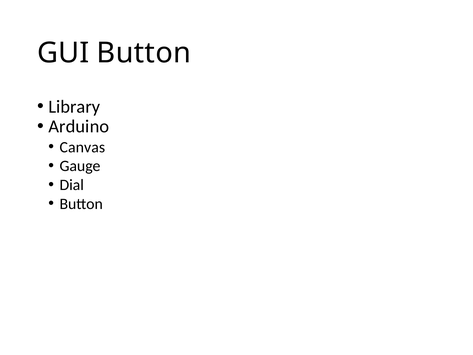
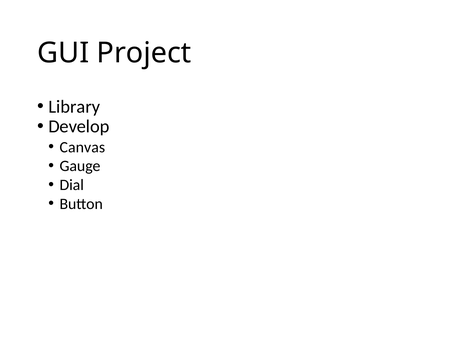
GUI Button: Button -> Project
Arduino: Arduino -> Develop
